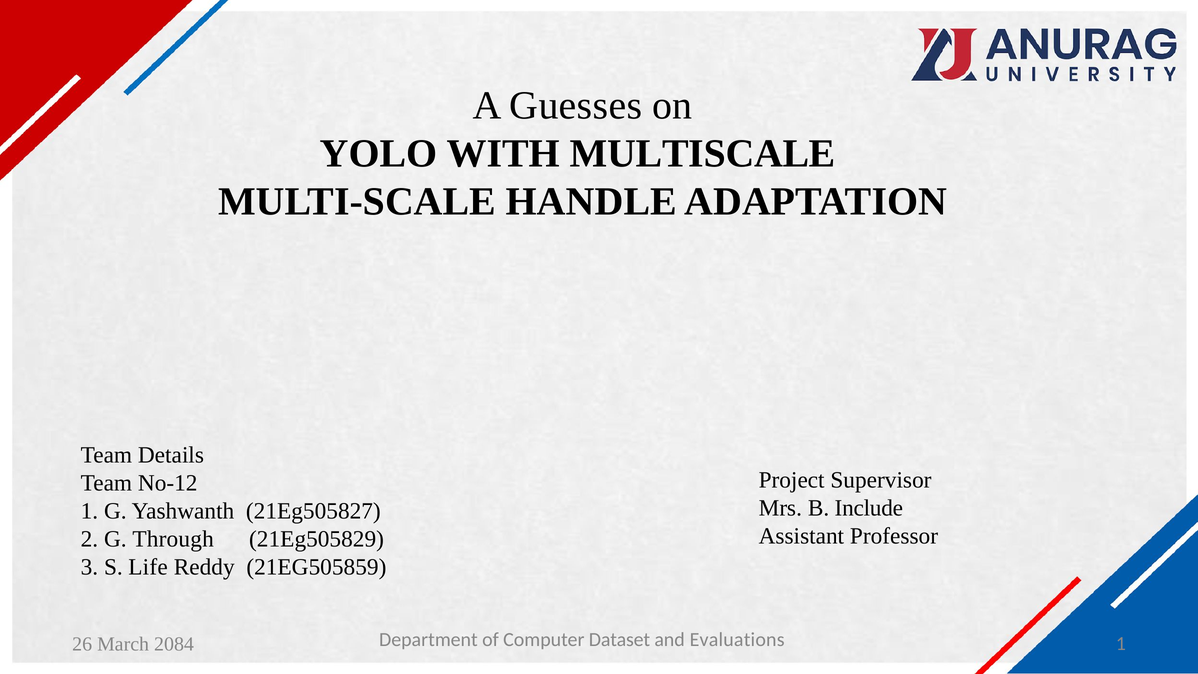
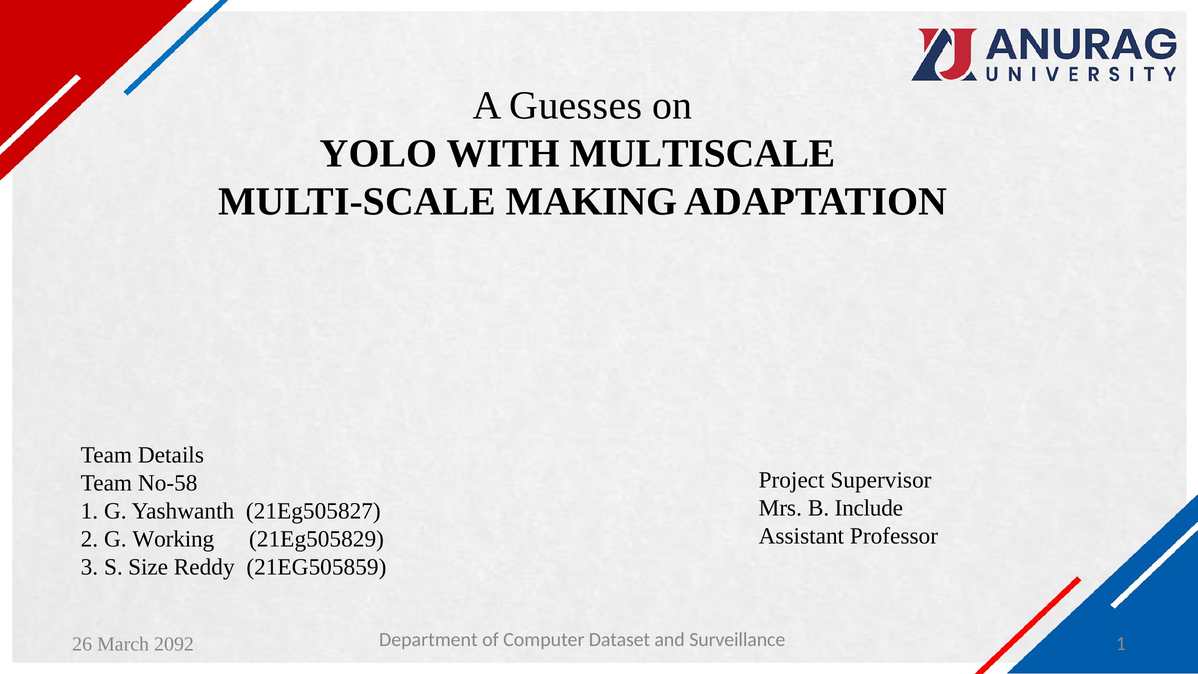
HANDLE: HANDLE -> MAKING
No-12: No-12 -> No-58
Through: Through -> Working
Life: Life -> Size
2084: 2084 -> 2092
Evaluations: Evaluations -> Surveillance
